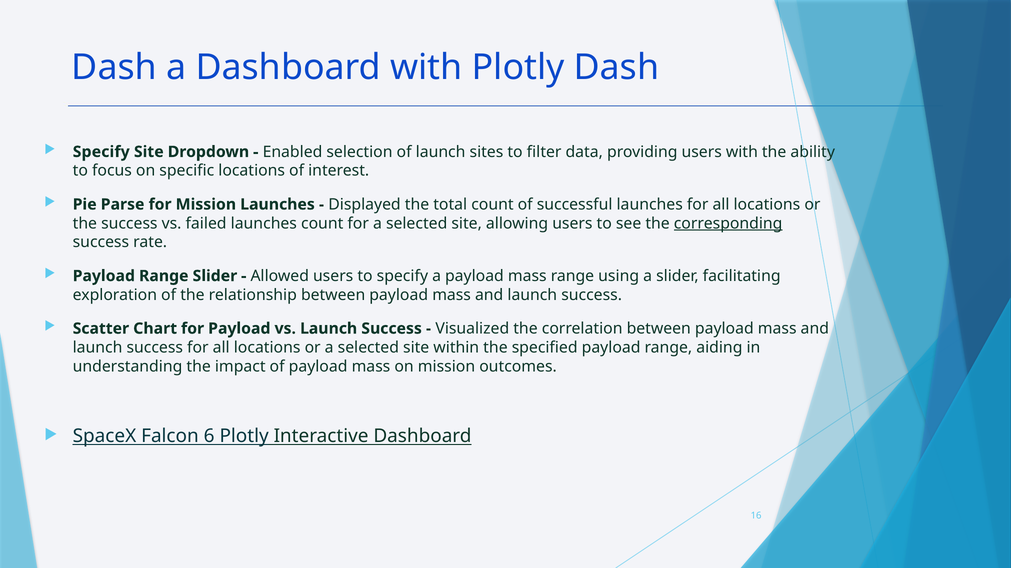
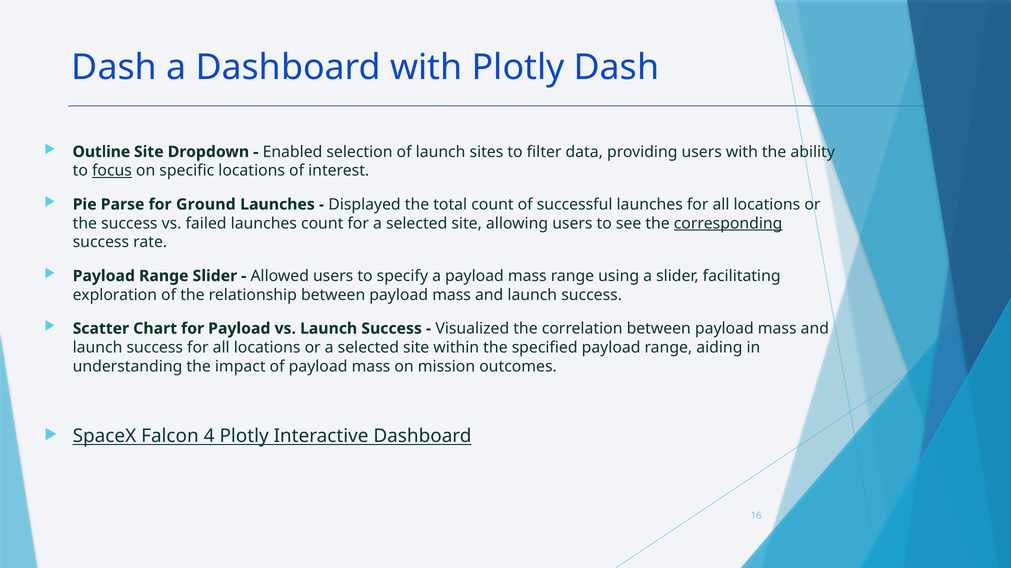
Specify at (101, 152): Specify -> Outline
focus underline: none -> present
for Mission: Mission -> Ground
6: 6 -> 4
